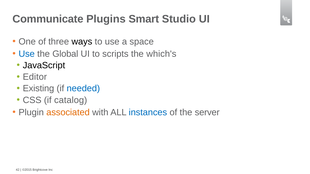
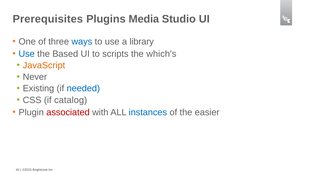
Communicate: Communicate -> Prerequisites
Smart: Smart -> Media
ways colour: black -> blue
space: space -> library
Global: Global -> Based
JavaScript colour: black -> orange
Editor: Editor -> Never
associated colour: orange -> red
server: server -> easier
